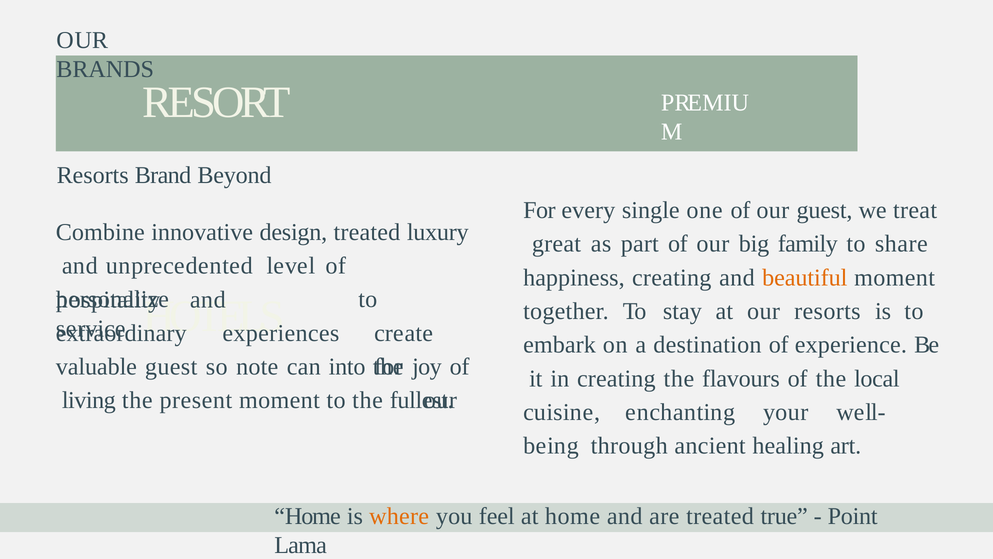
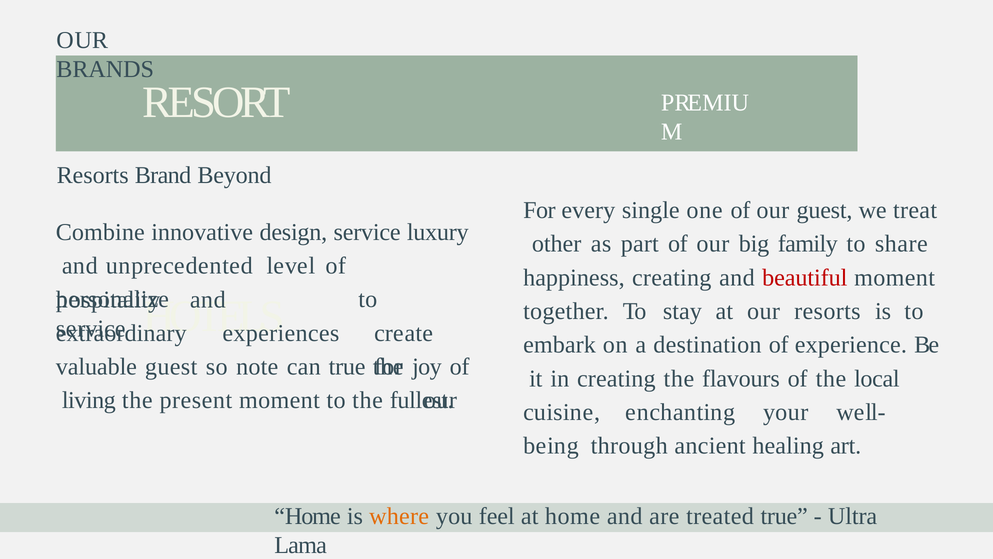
design treated: treated -> service
great: great -> other
beautiful colour: orange -> red
can into: into -> true
Point: Point -> Ultra
